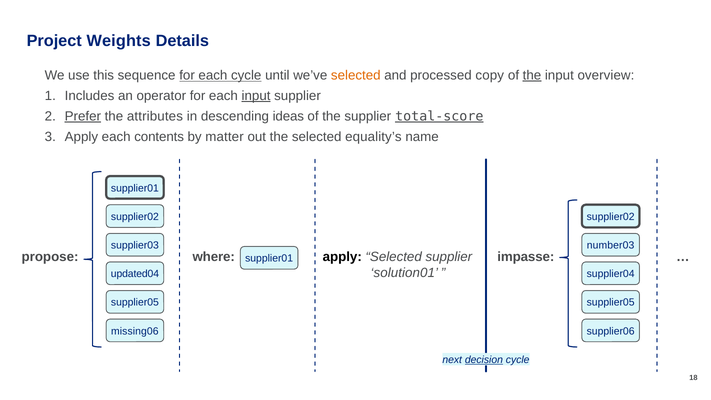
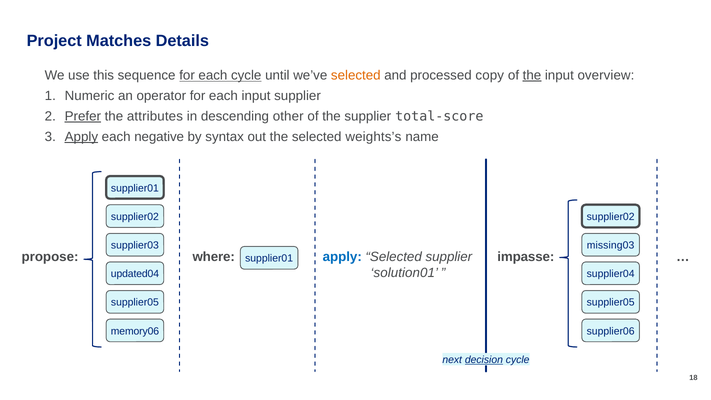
Weights: Weights -> Matches
Includes: Includes -> Numeric
input at (256, 96) underline: present -> none
ideas: ideas -> other
total-score underline: present -> none
Apply at (81, 137) underline: none -> present
contents: contents -> negative
matter: matter -> syntax
equality’s: equality’s -> weights’s
number03: number03 -> missing03
apply at (342, 257) colour: black -> blue
missing06: missing06 -> memory06
